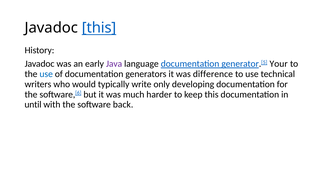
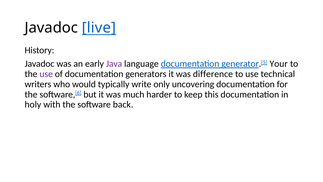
Javadoc this: this -> live
use at (46, 74) colour: blue -> purple
developing: developing -> uncovering
until: until -> holy
